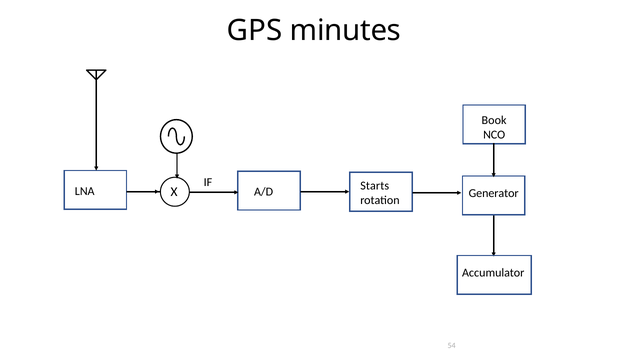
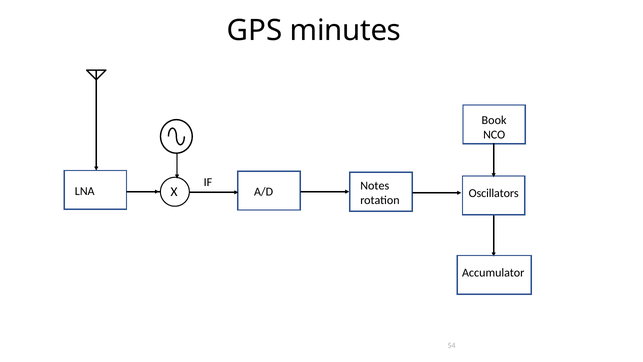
Starts: Starts -> Notes
Generator: Generator -> Oscillators
